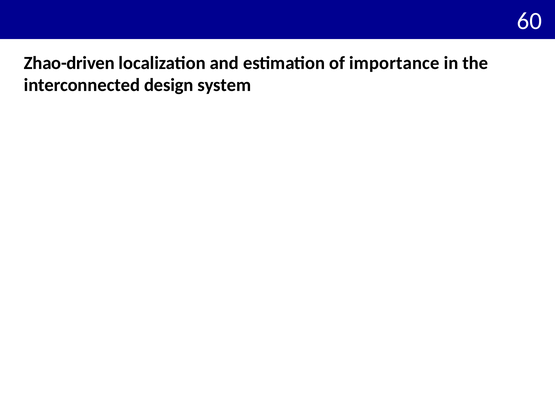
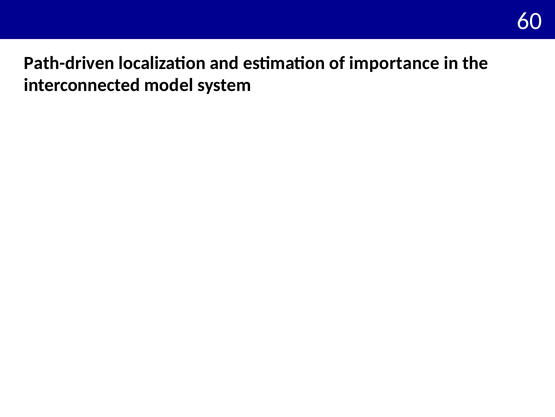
Zhao-driven: Zhao-driven -> Path-driven
design: design -> model
